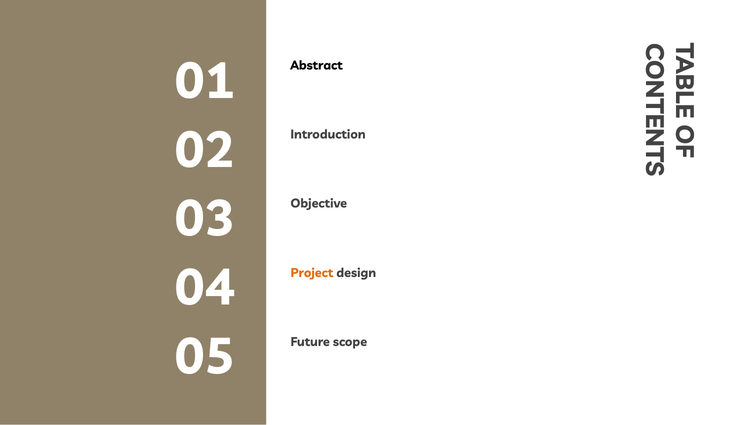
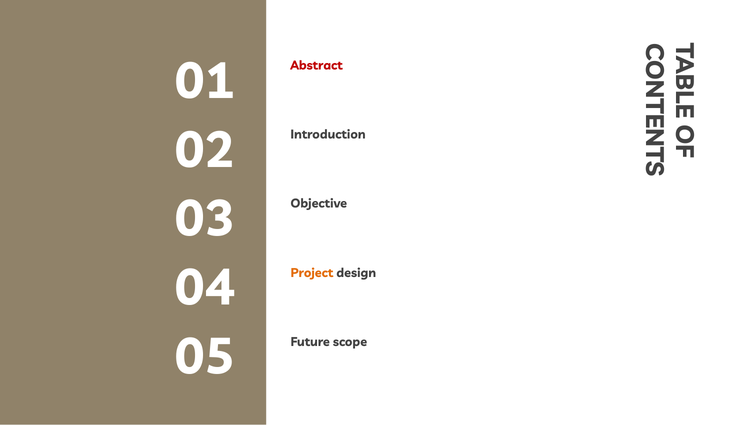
Abstract colour: black -> red
